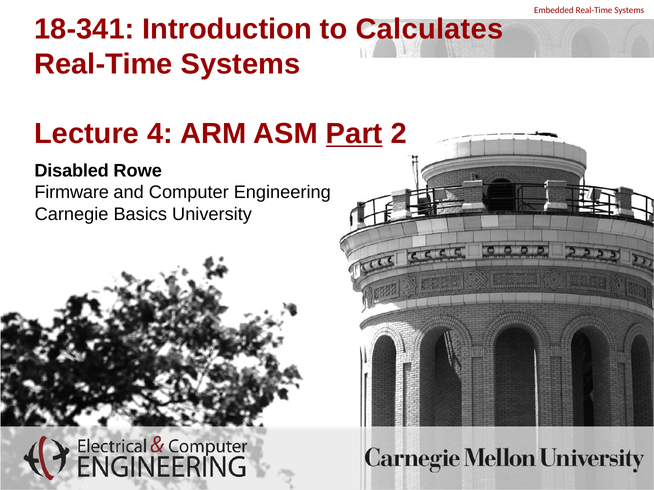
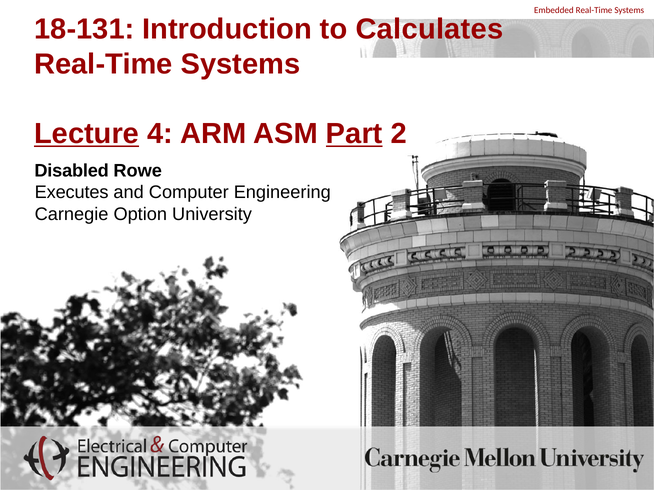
18-341: 18-341 -> 18-131
Lecture underline: none -> present
Firmware: Firmware -> Executes
Basics: Basics -> Option
